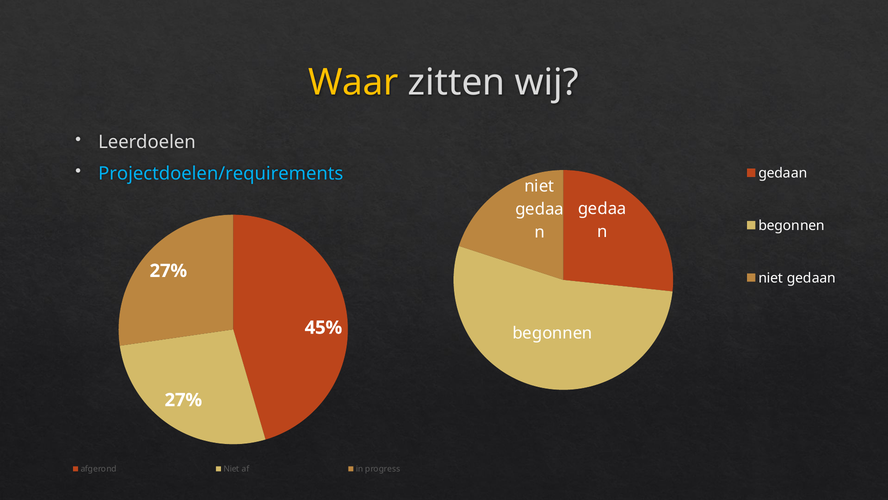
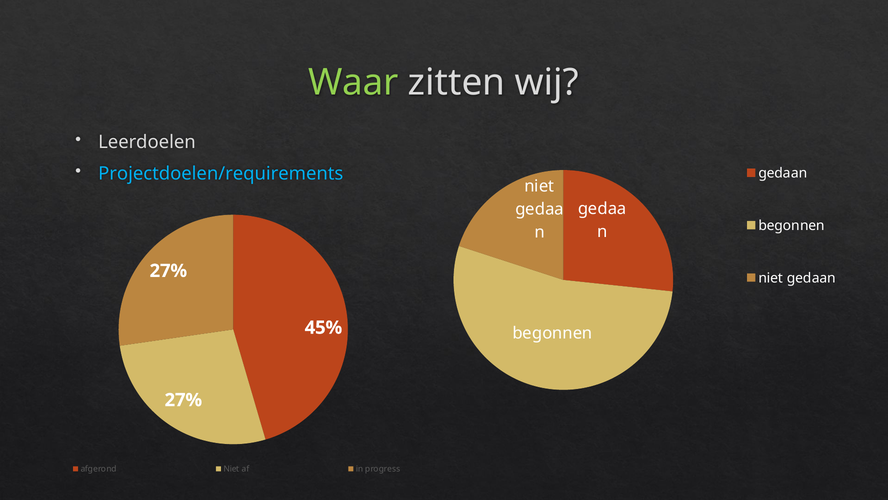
Waar colour: yellow -> light green
